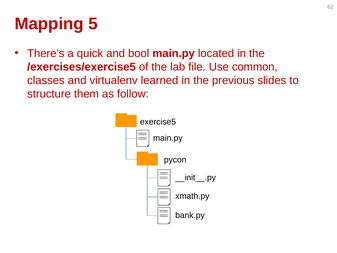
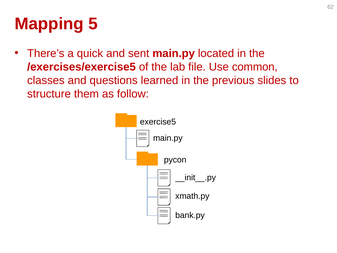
bool: bool -> sent
virtualenv: virtualenv -> questions
